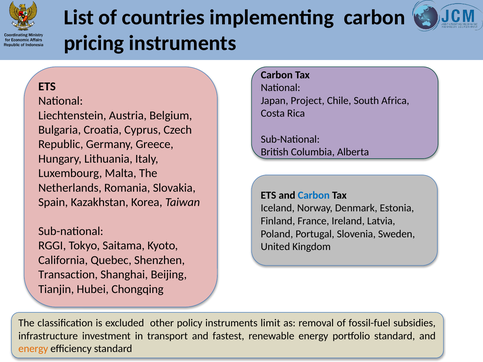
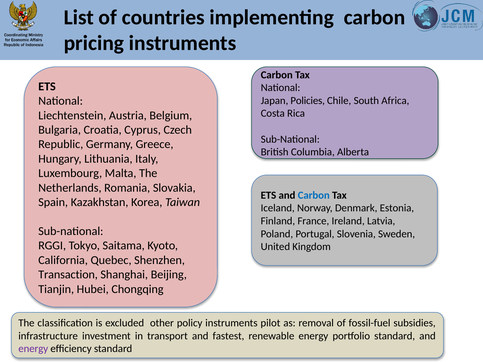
Project: Project -> Policies
limit: limit -> pilot
energy at (33, 349) colour: orange -> purple
